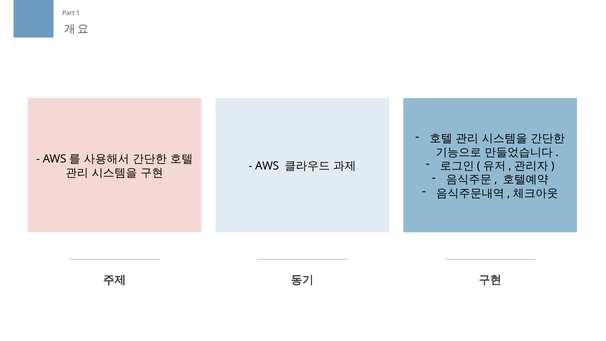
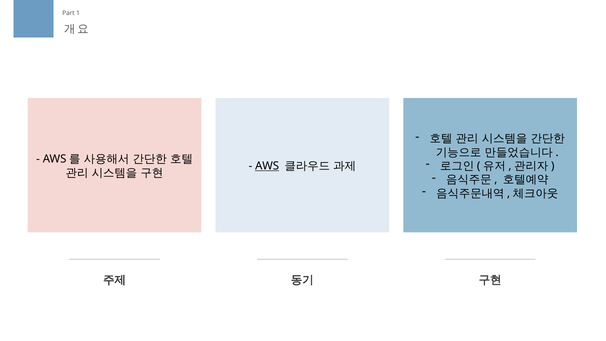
AWS underline: none -> present
